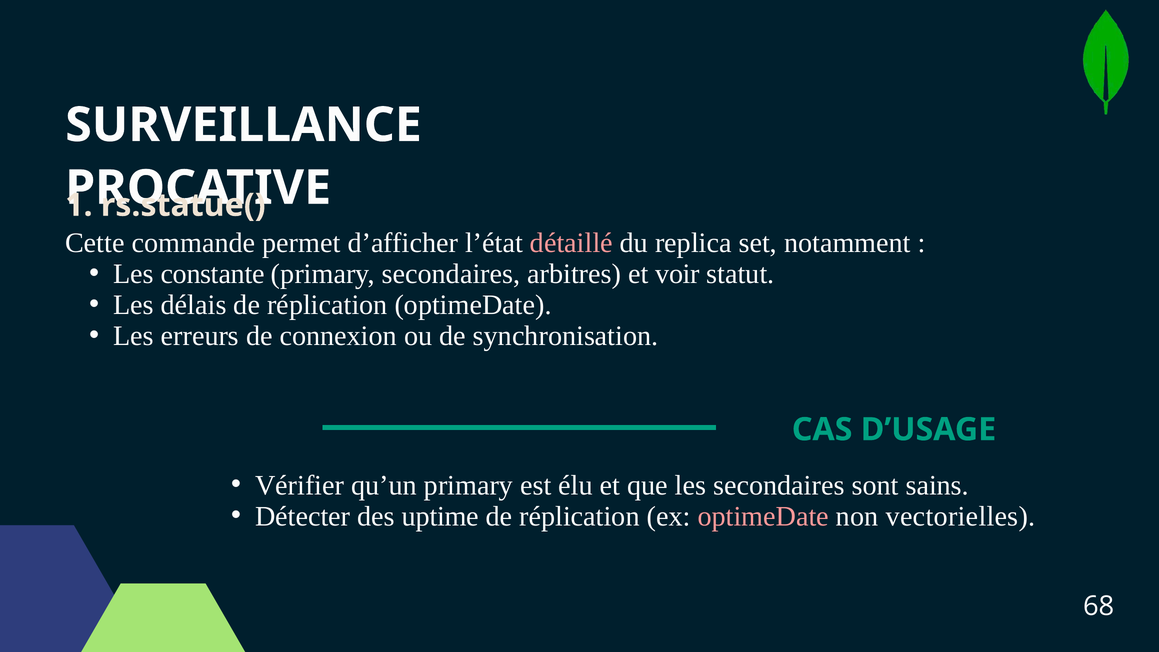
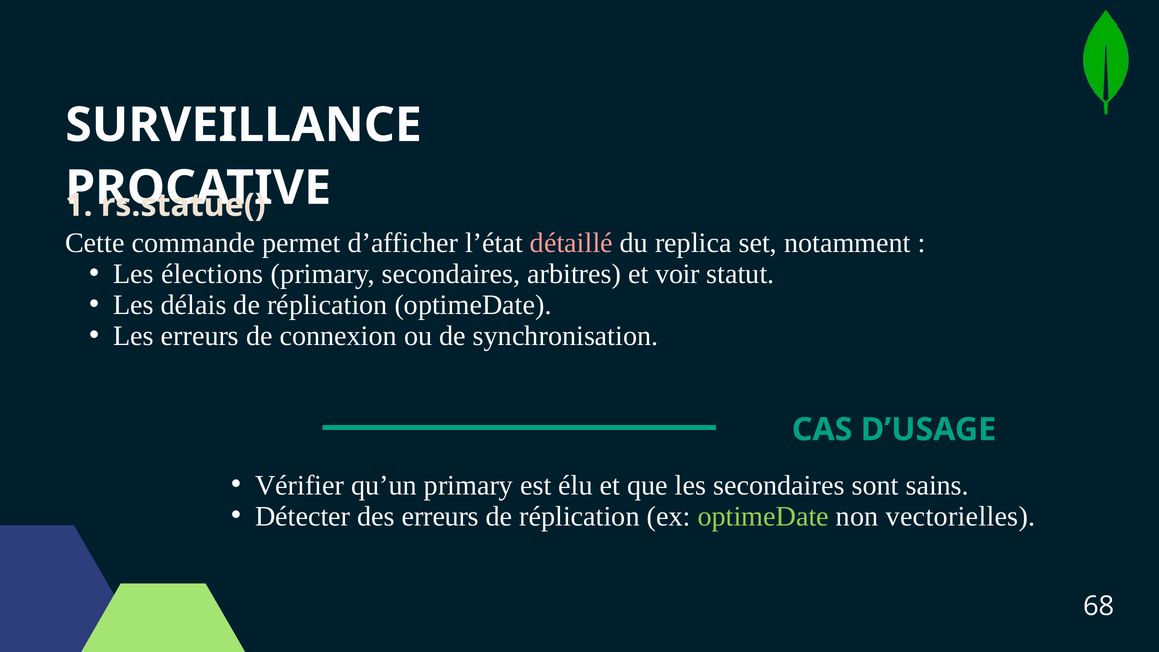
constante: constante -> élections
des uptime: uptime -> erreurs
optimeDate at (763, 516) colour: pink -> light green
